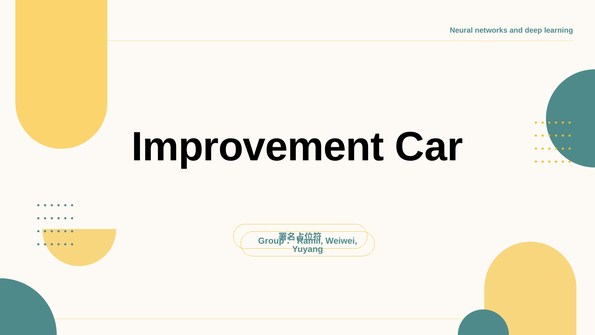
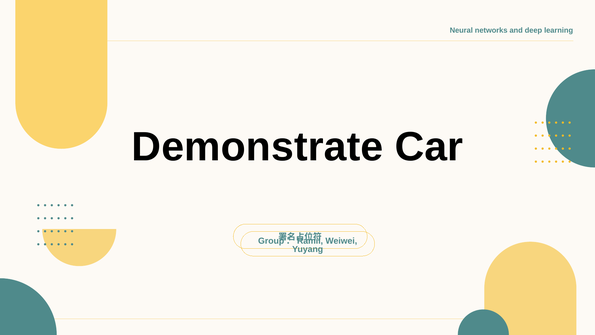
Improvement: Improvement -> Demonstrate
